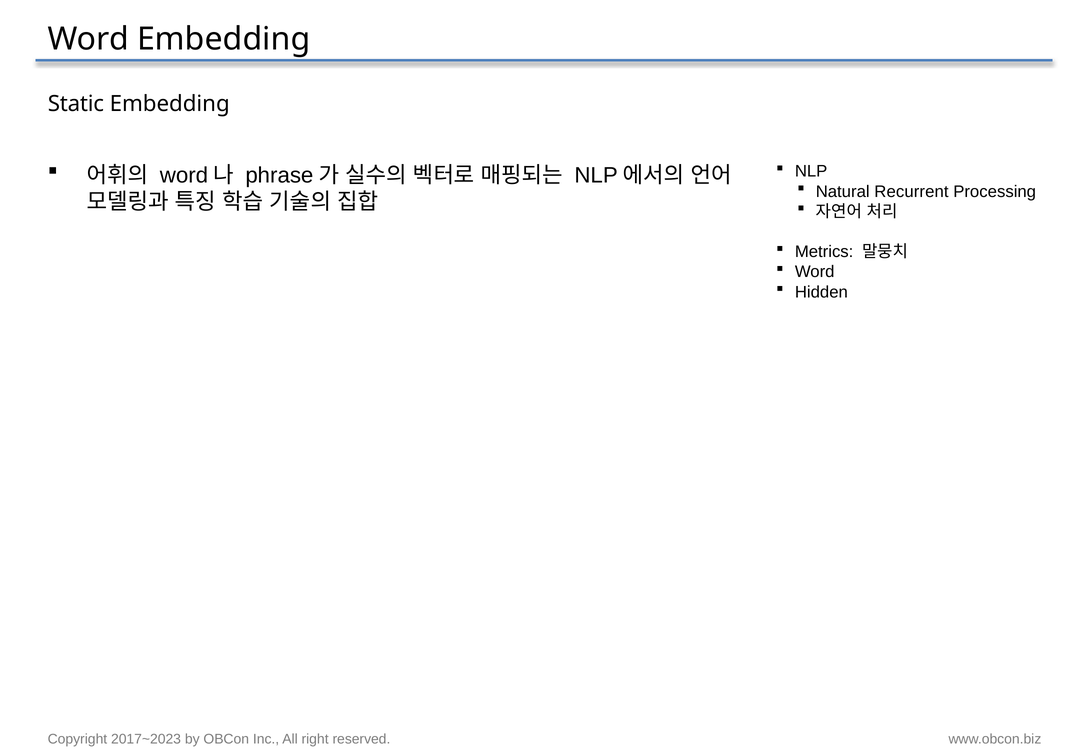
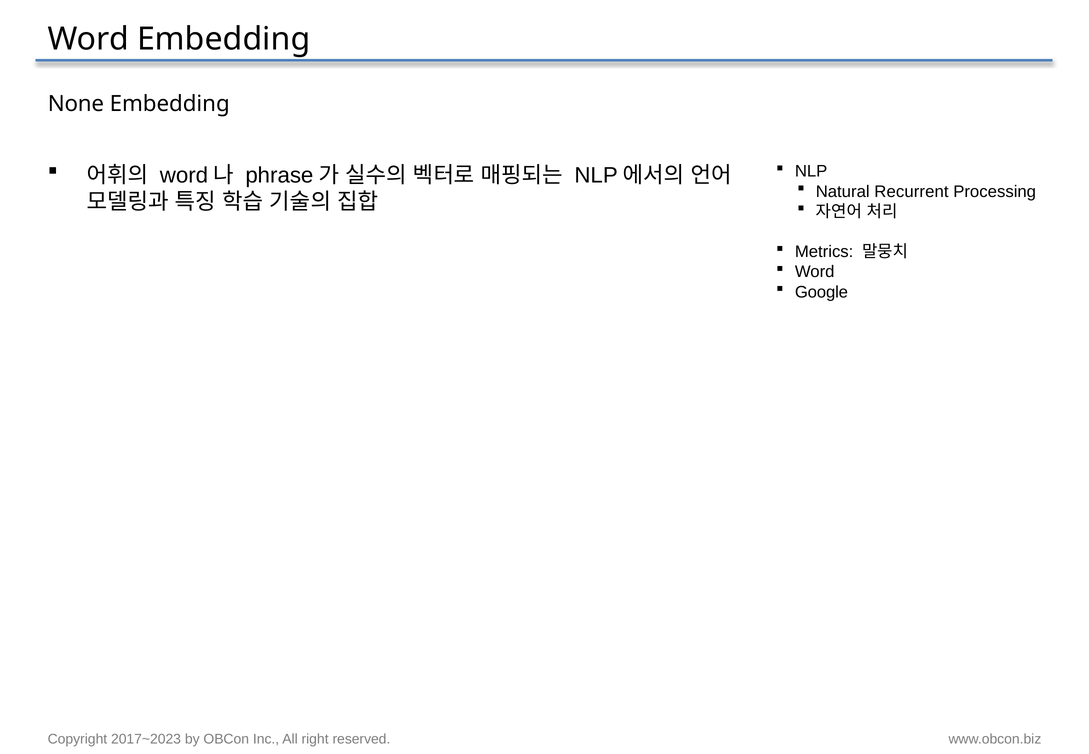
Static: Static -> None
Hidden: Hidden -> Google
